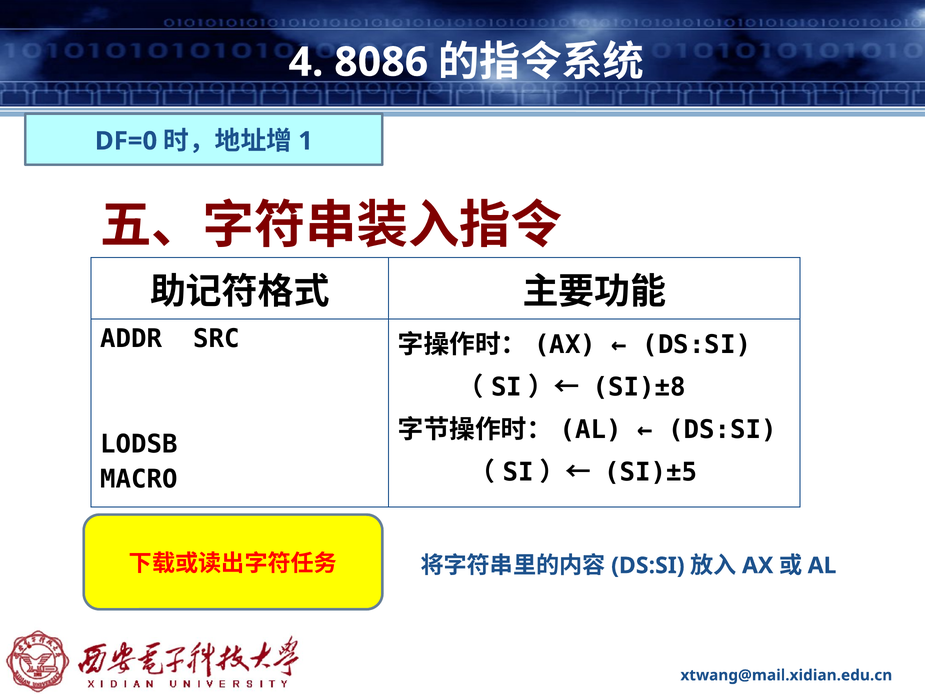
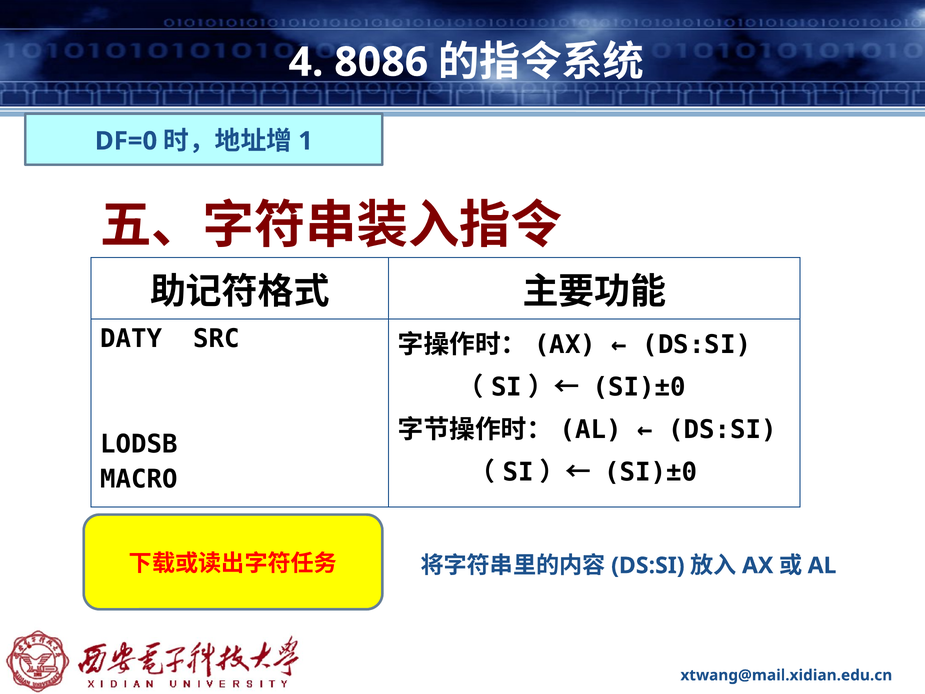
ADDR: ADDR -> DATY
SI)±8 at (639, 387): SI)±8 -> SI)±0
SI)±5 at (651, 472): SI)±5 -> SI)±0
